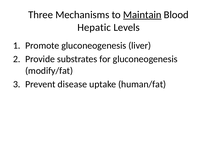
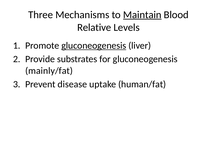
Hepatic: Hepatic -> Relative
gluconeogenesis at (94, 46) underline: none -> present
modify/fat: modify/fat -> mainly/fat
